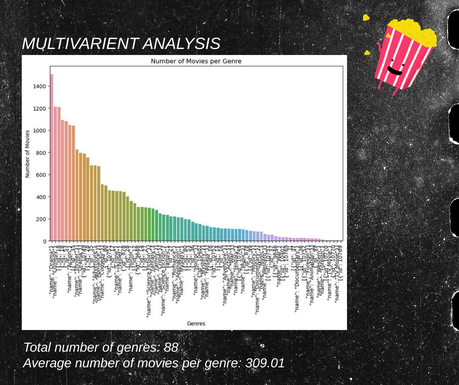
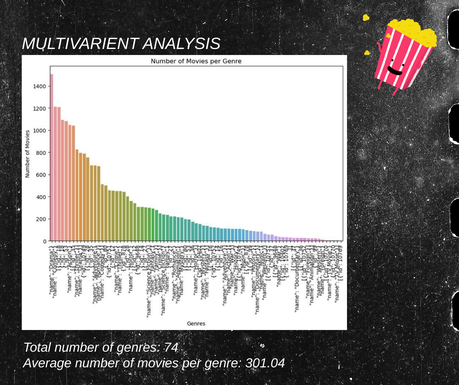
88: 88 -> 74
309.01: 309.01 -> 301.04
